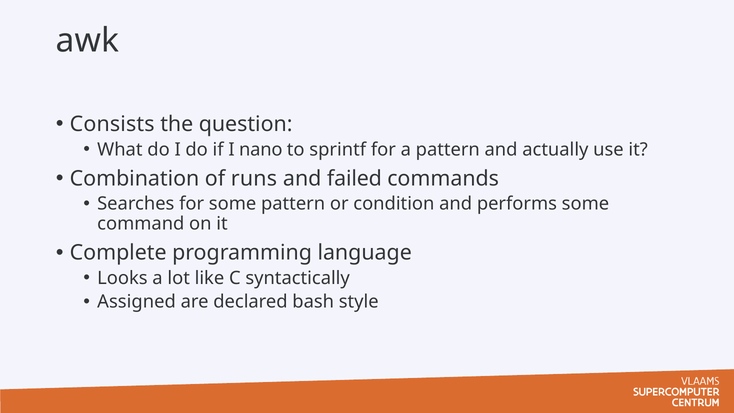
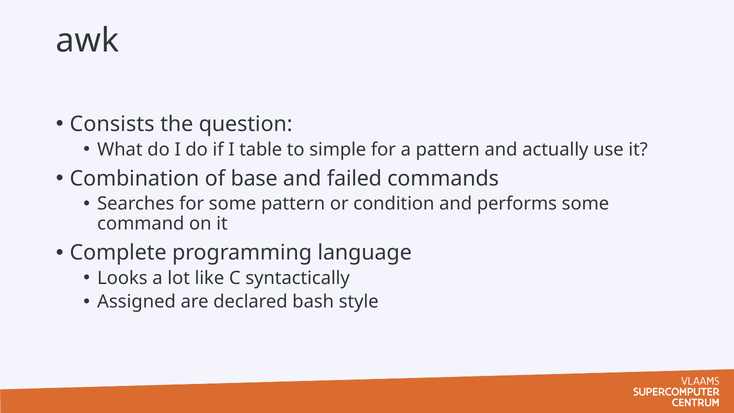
nano: nano -> table
sprintf: sprintf -> simple
runs: runs -> base
